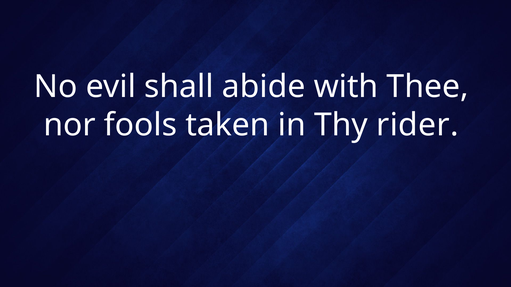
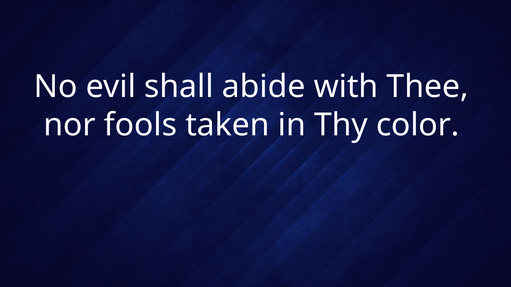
rider: rider -> color
